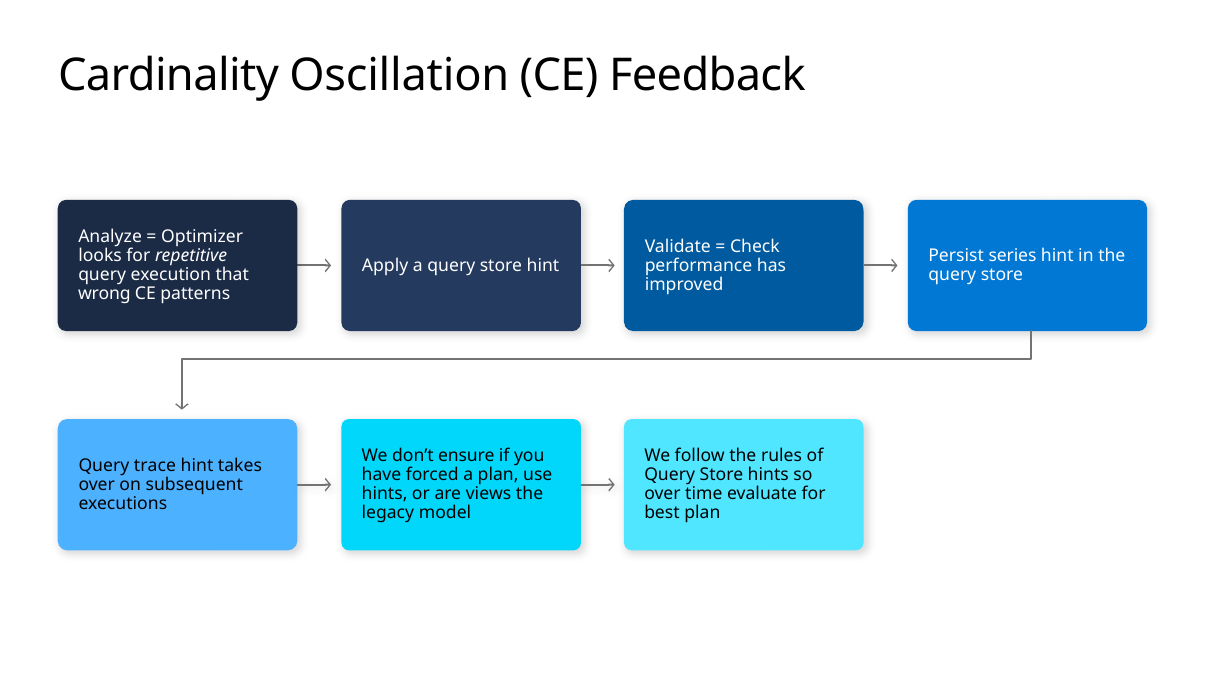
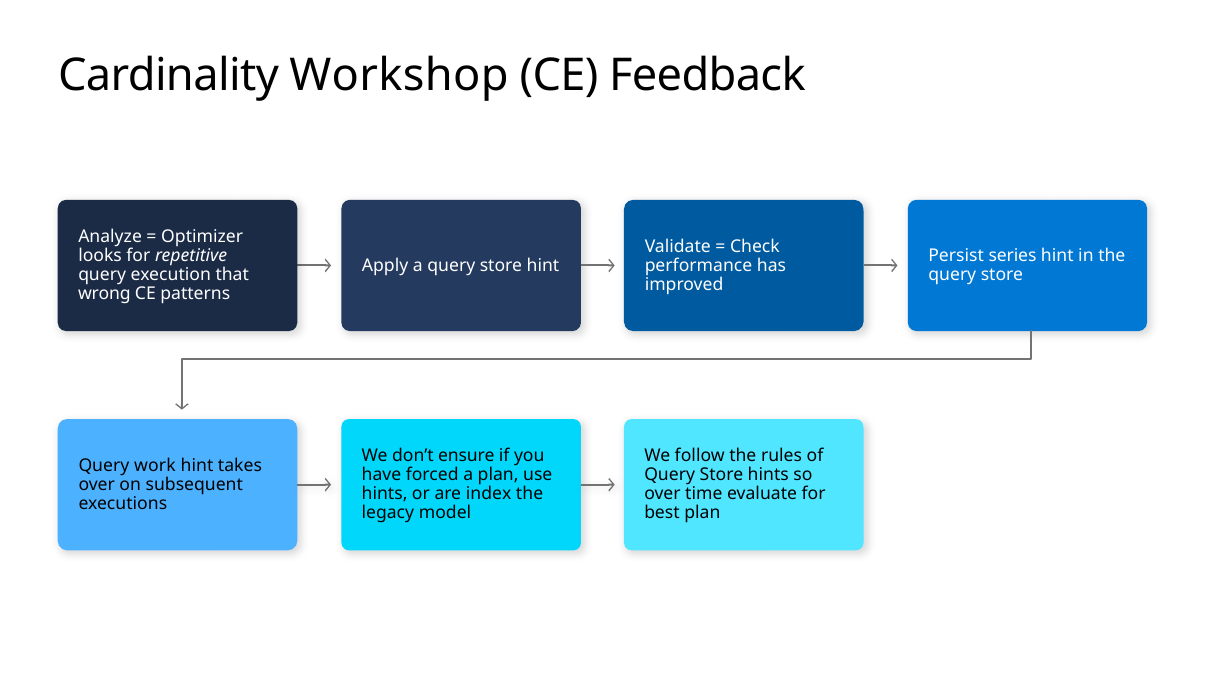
Oscillation: Oscillation -> Workshop
trace: trace -> work
views: views -> index
